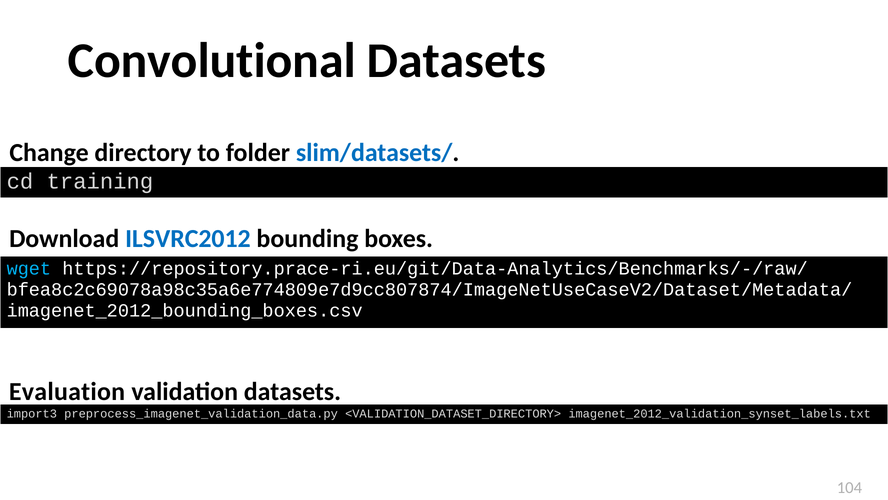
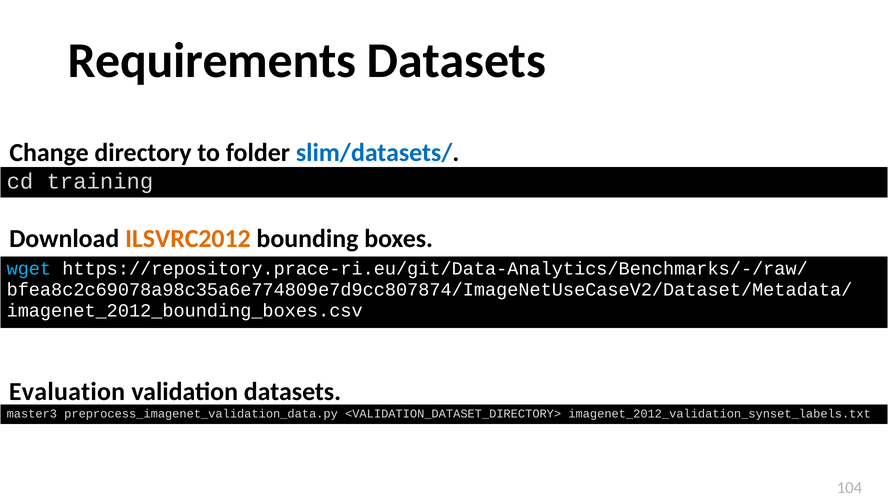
Convolutional: Convolutional -> Requirements
ILSVRC2012 colour: blue -> orange
import3: import3 -> master3
